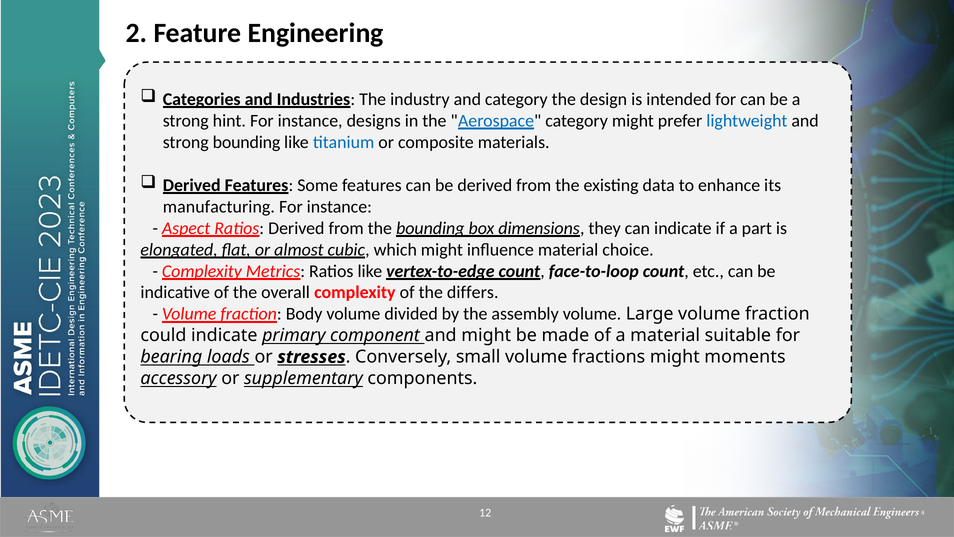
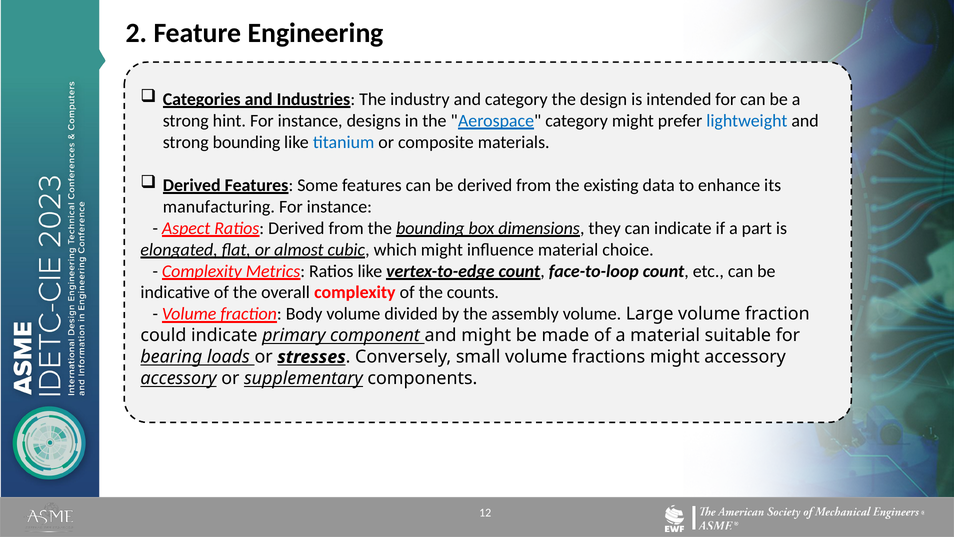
differs: differs -> counts
might moments: moments -> accessory
